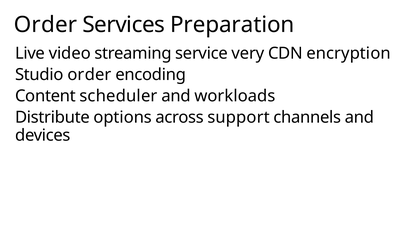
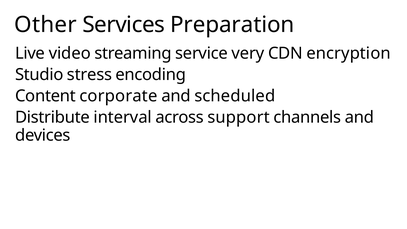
Order at (46, 25): Order -> Other
Studio order: order -> stress
scheduler: scheduler -> corporate
workloads: workloads -> scheduled
options: options -> interval
